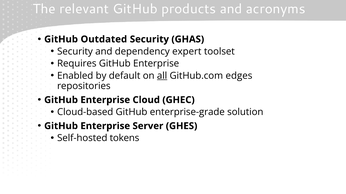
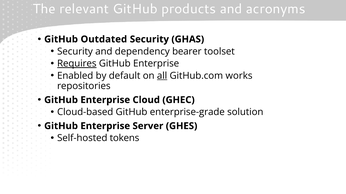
expert: expert -> bearer
Requires underline: none -> present
edges: edges -> works
